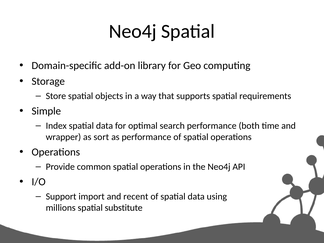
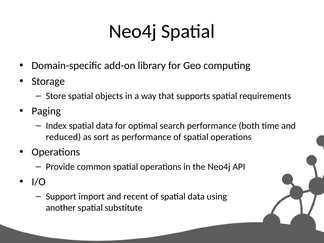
Simple: Simple -> Paging
wrapper: wrapper -> reduced
millions: millions -> another
